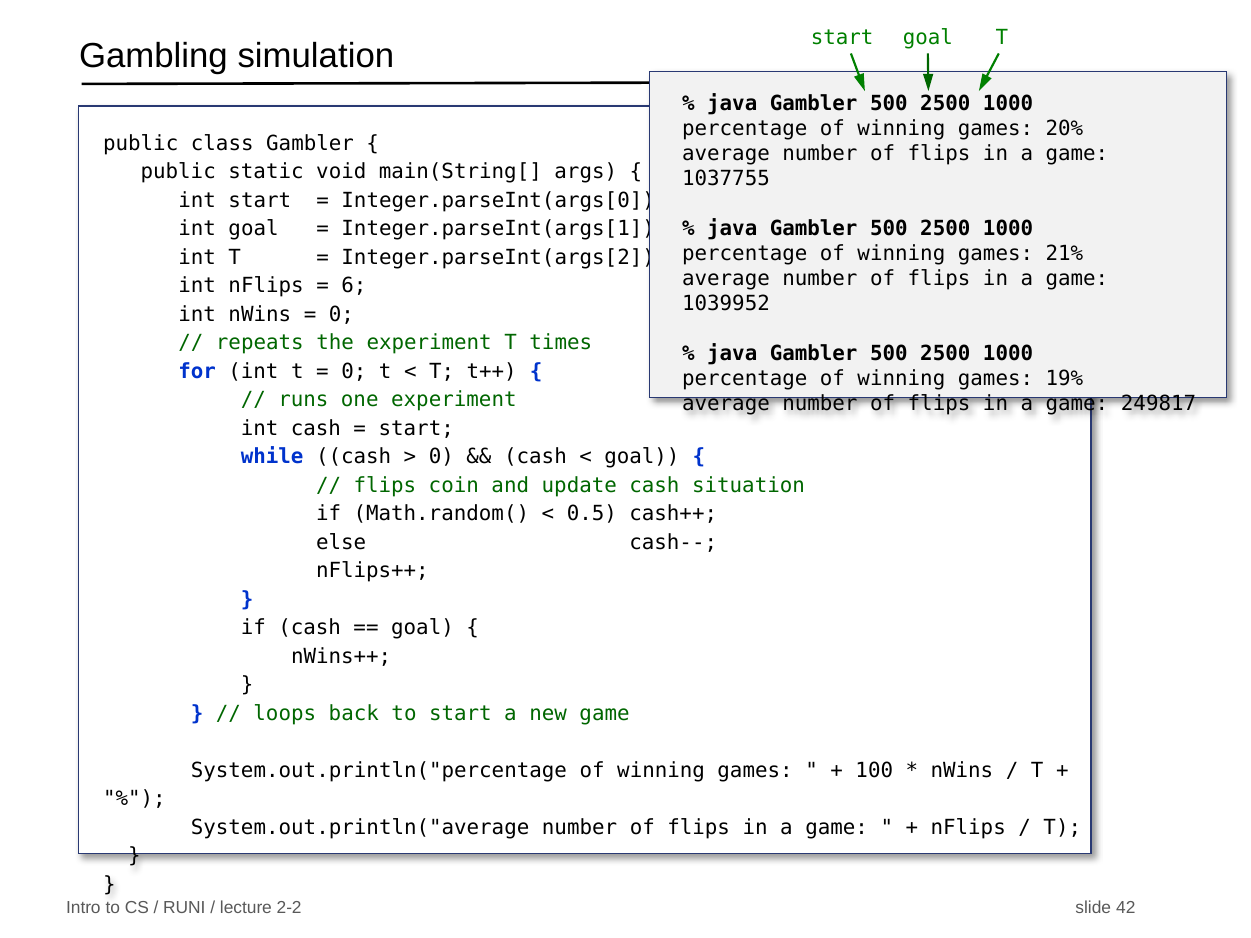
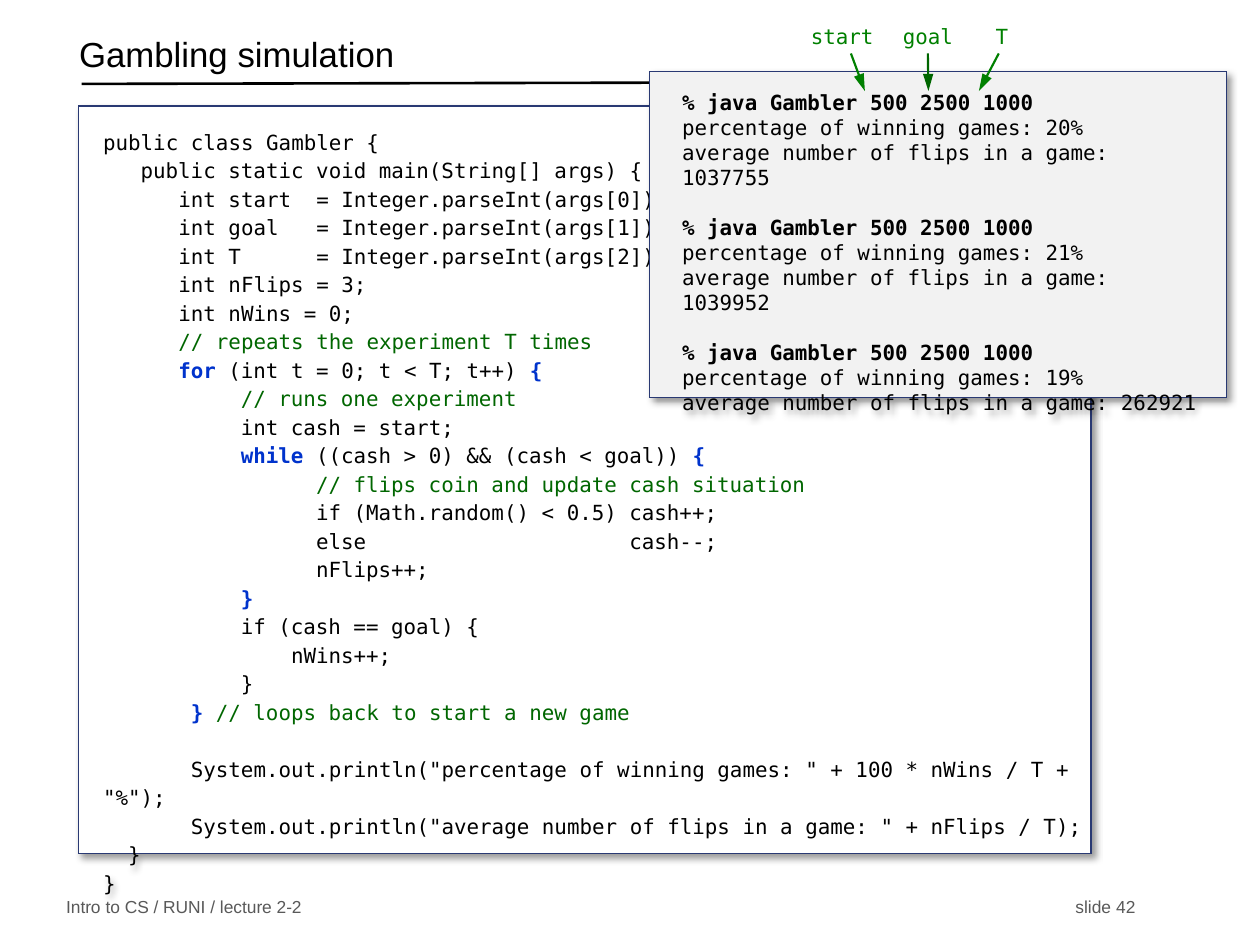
6: 6 -> 3
249817: 249817 -> 262921
